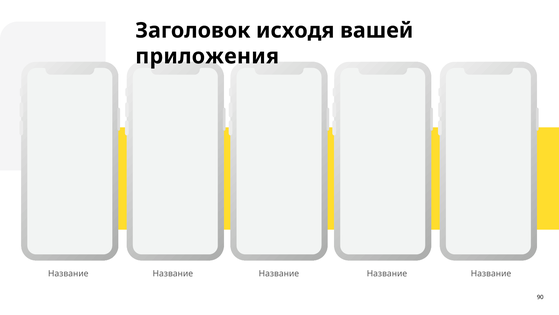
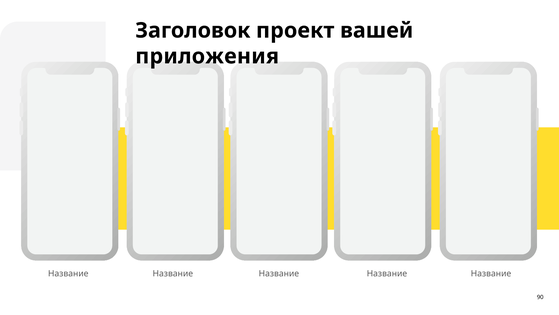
исходя: исходя -> проект
